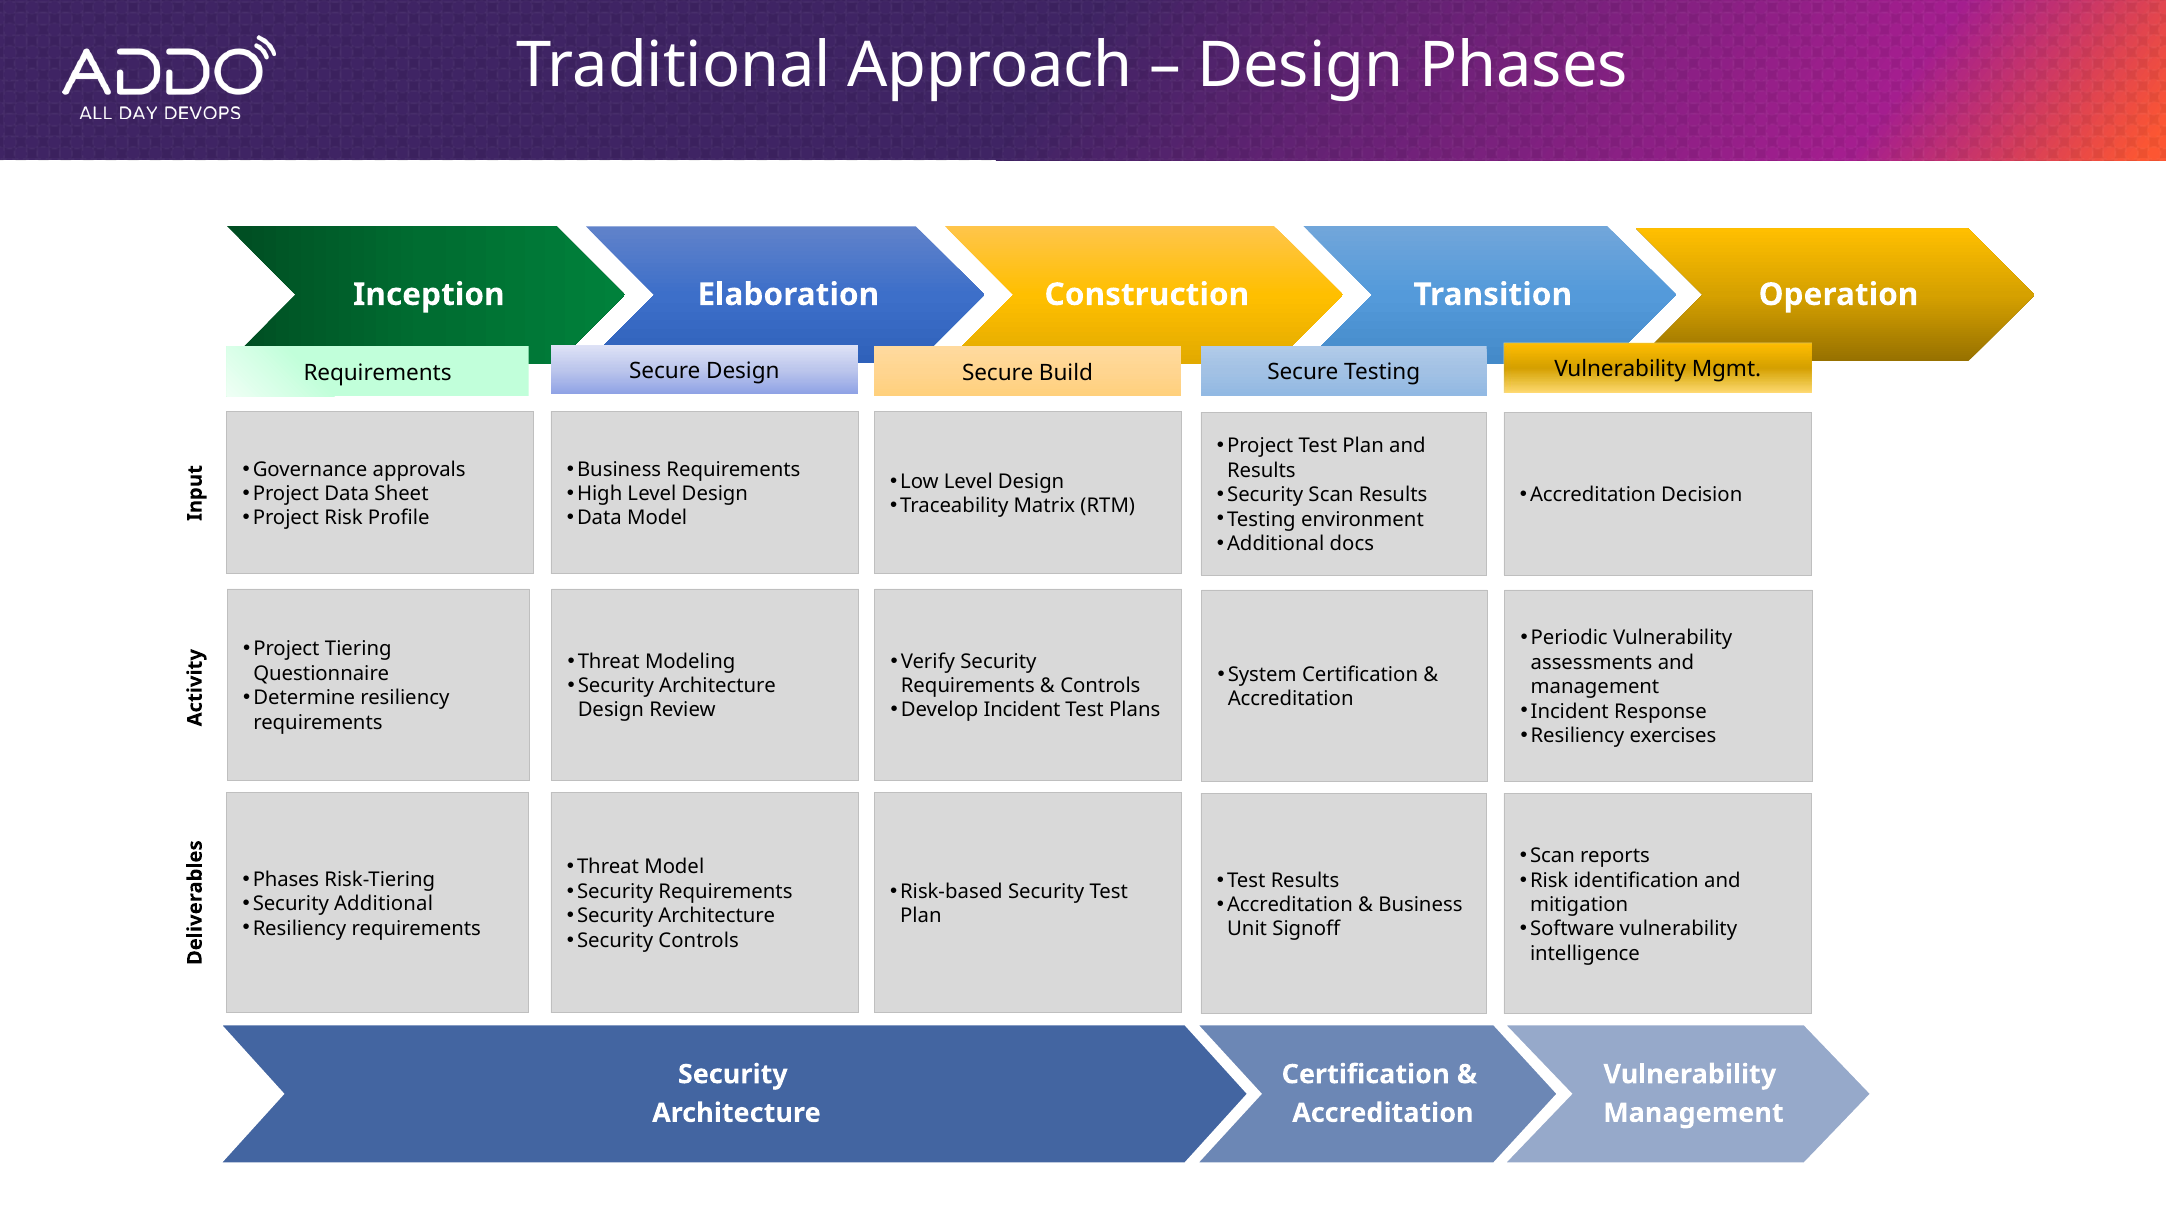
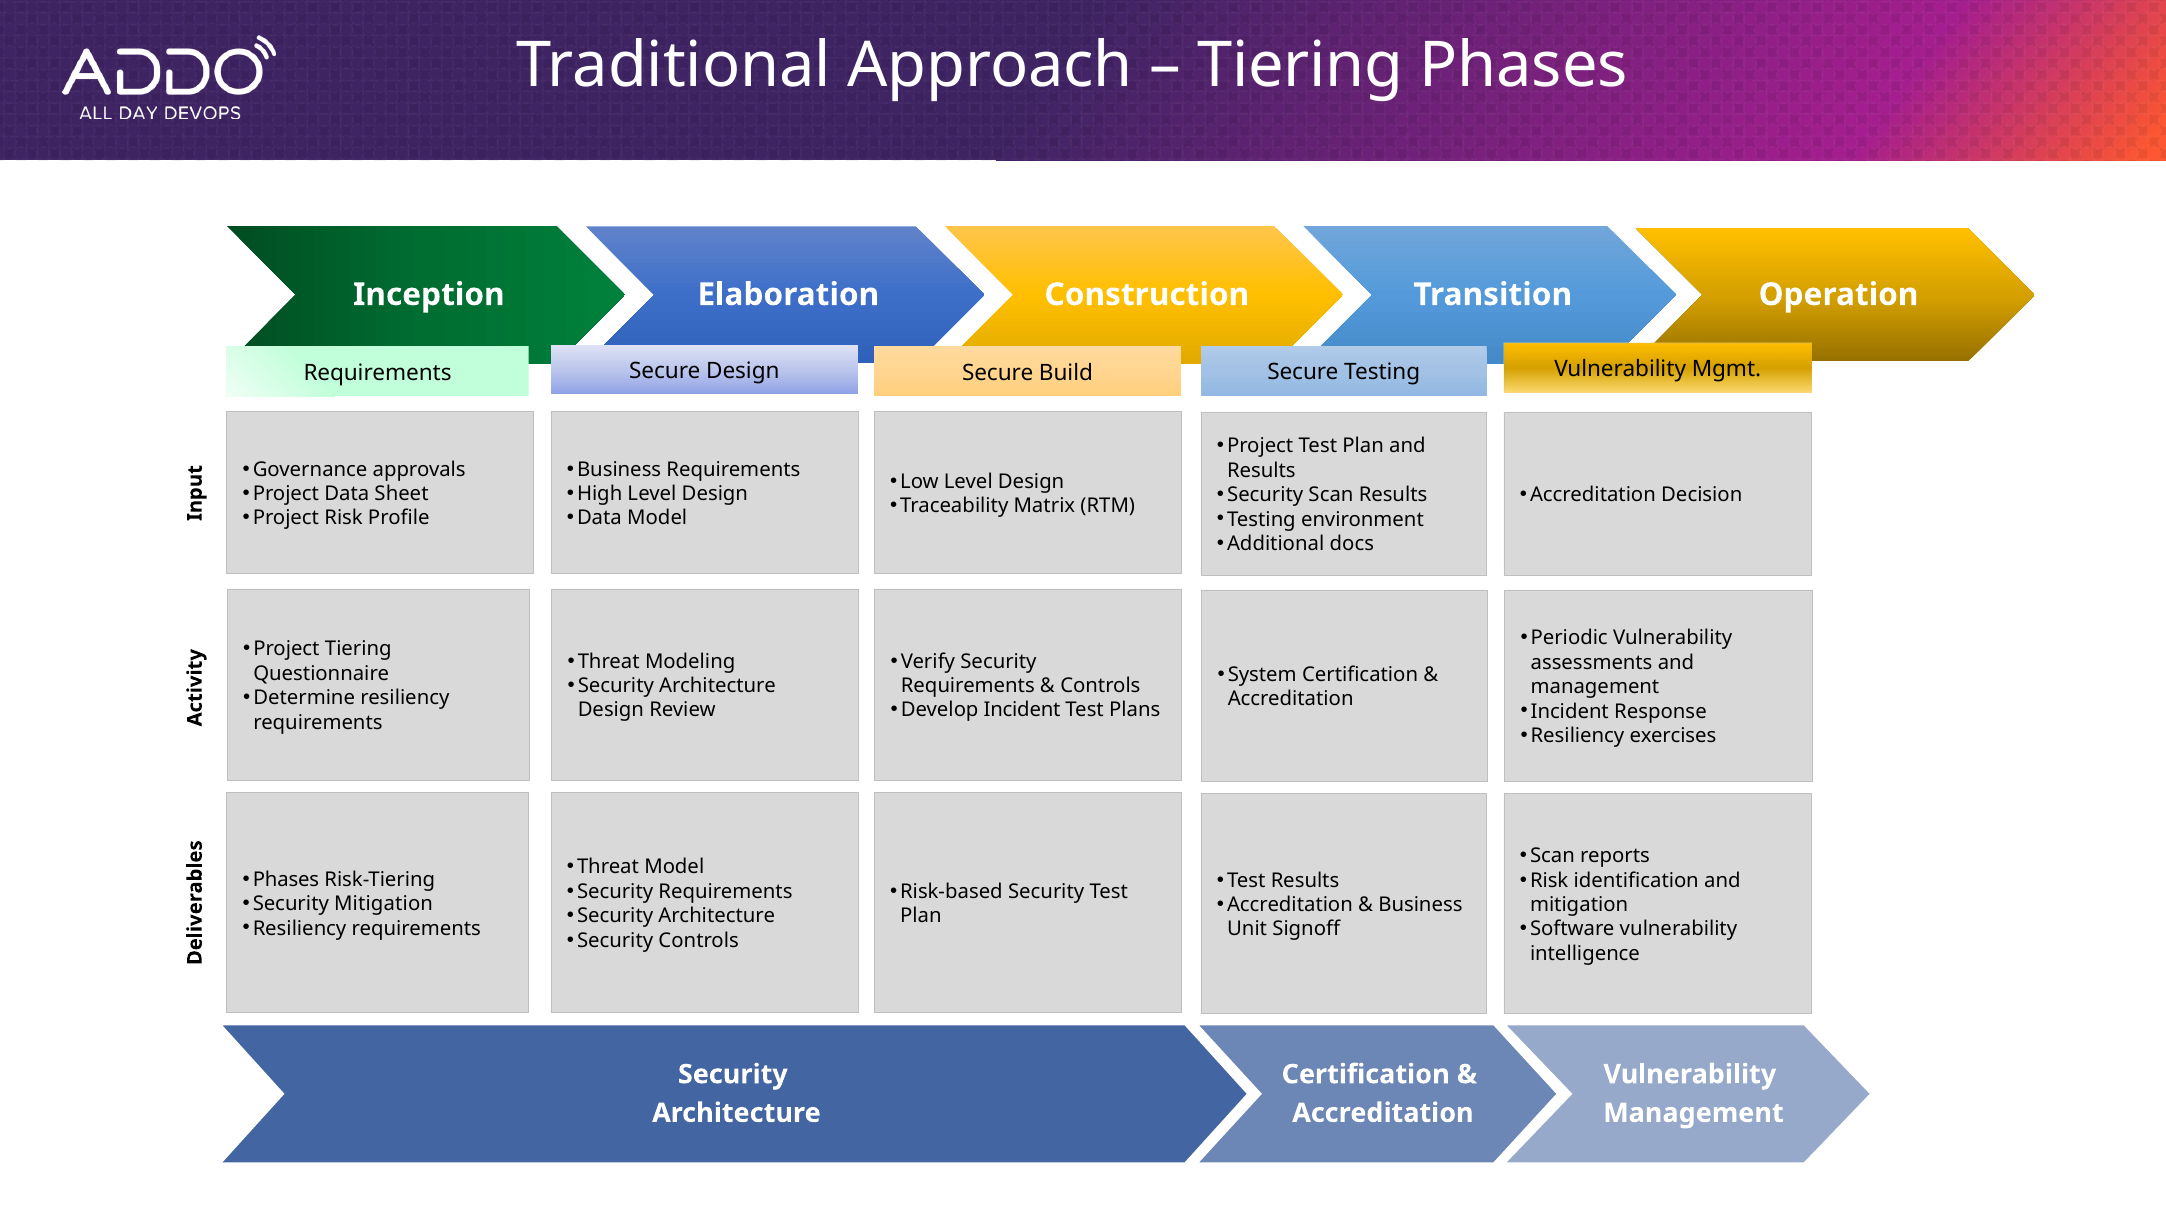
Design at (1300, 65): Design -> Tiering
Security Additional: Additional -> Mitigation
